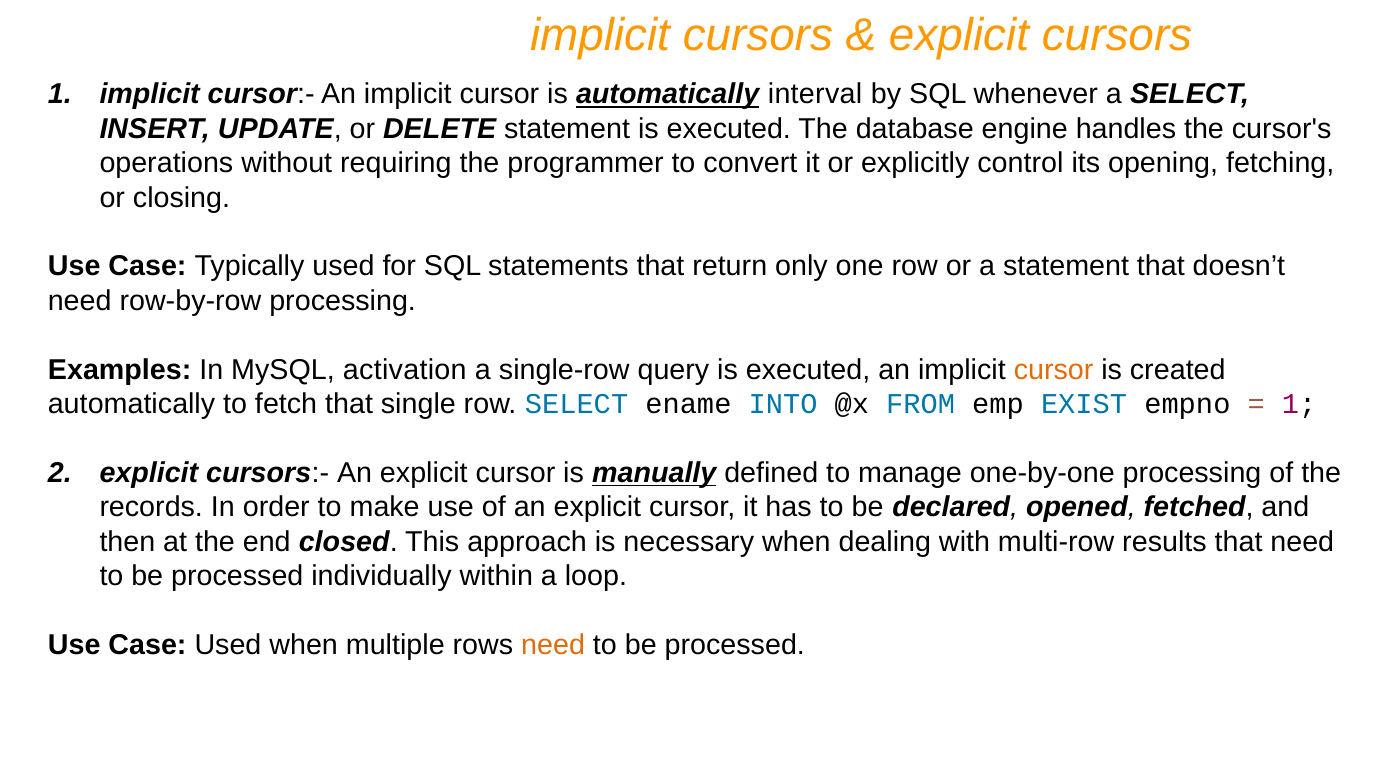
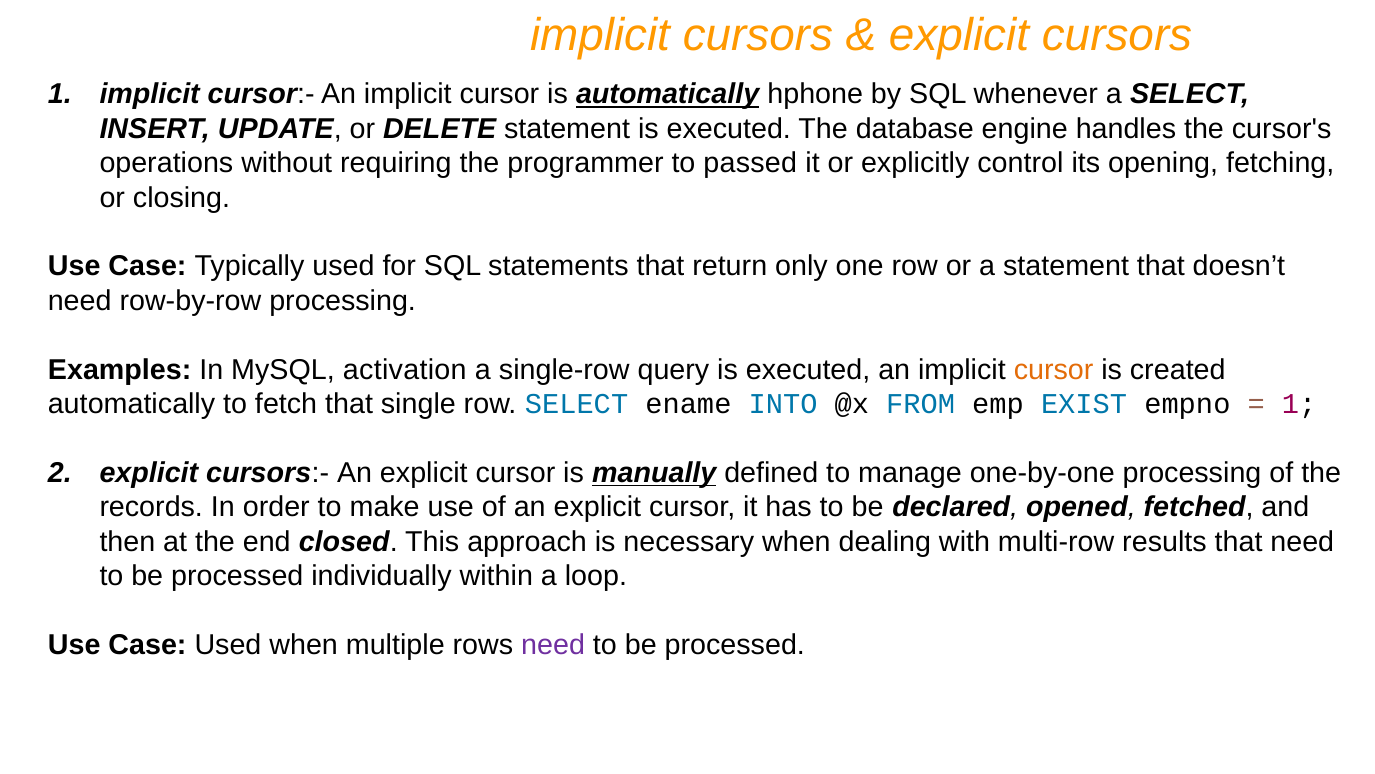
interval: interval -> hphone
convert: convert -> passed
need at (553, 644) colour: orange -> purple
